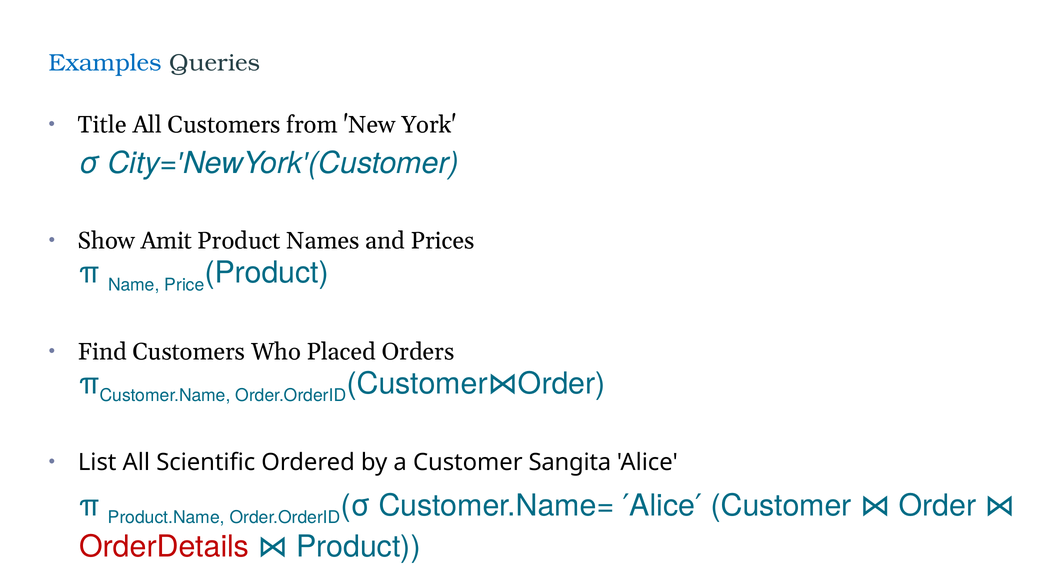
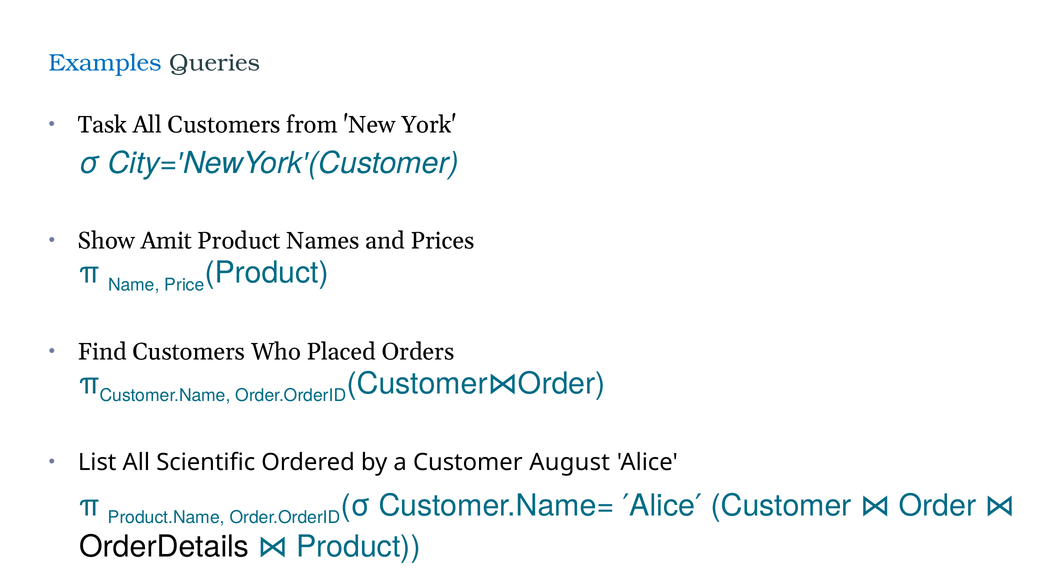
Title: Title -> Task
Sangita: Sangita -> August
OrderDetails colour: red -> black
